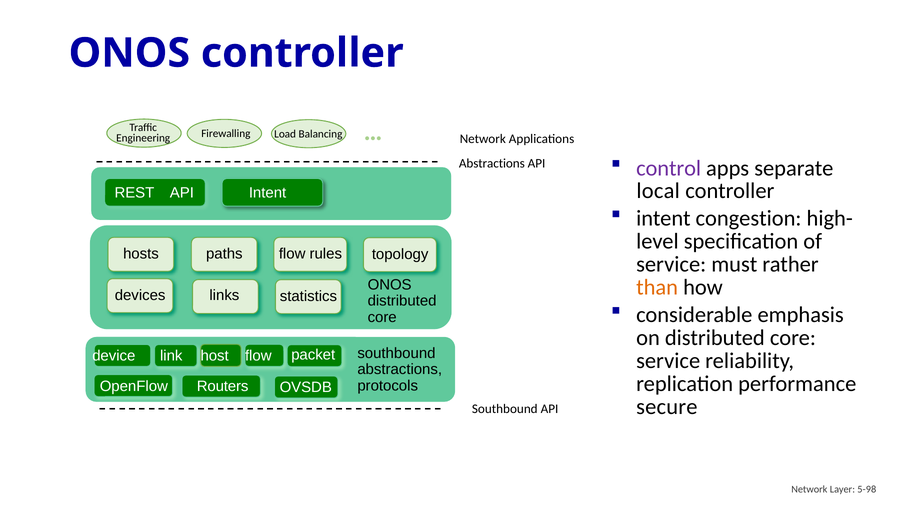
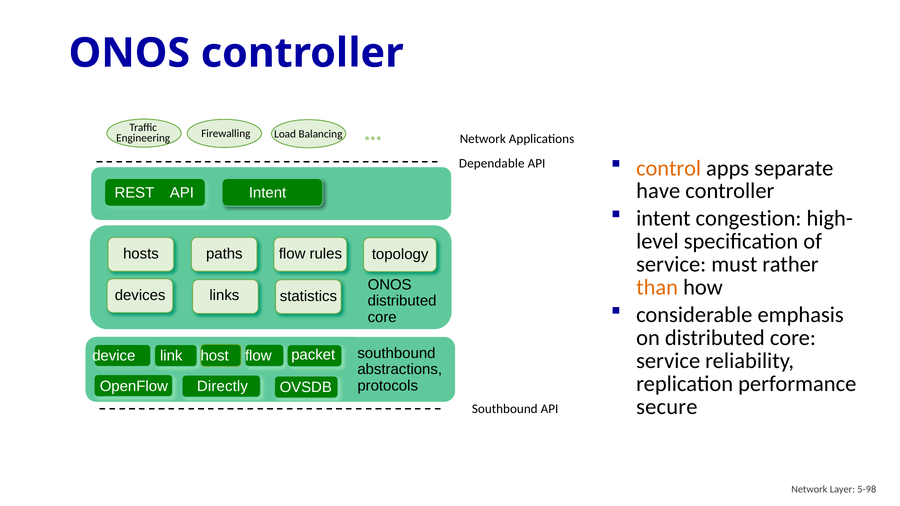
control colour: purple -> orange
Abstractions at (492, 163): Abstractions -> Dependable
local: local -> have
Routers: Routers -> Directly
